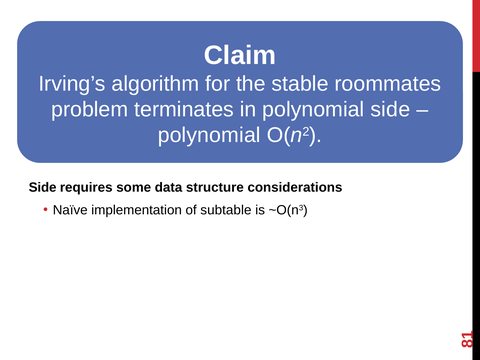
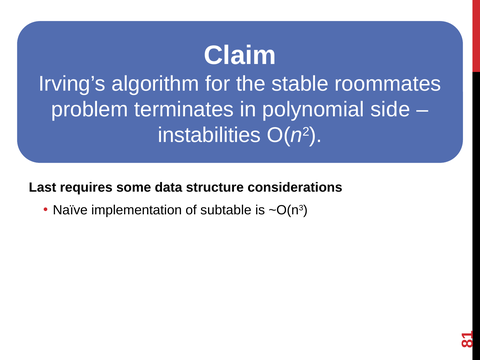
polynomial at (209, 135): polynomial -> instabilities
Side at (43, 187): Side -> Last
